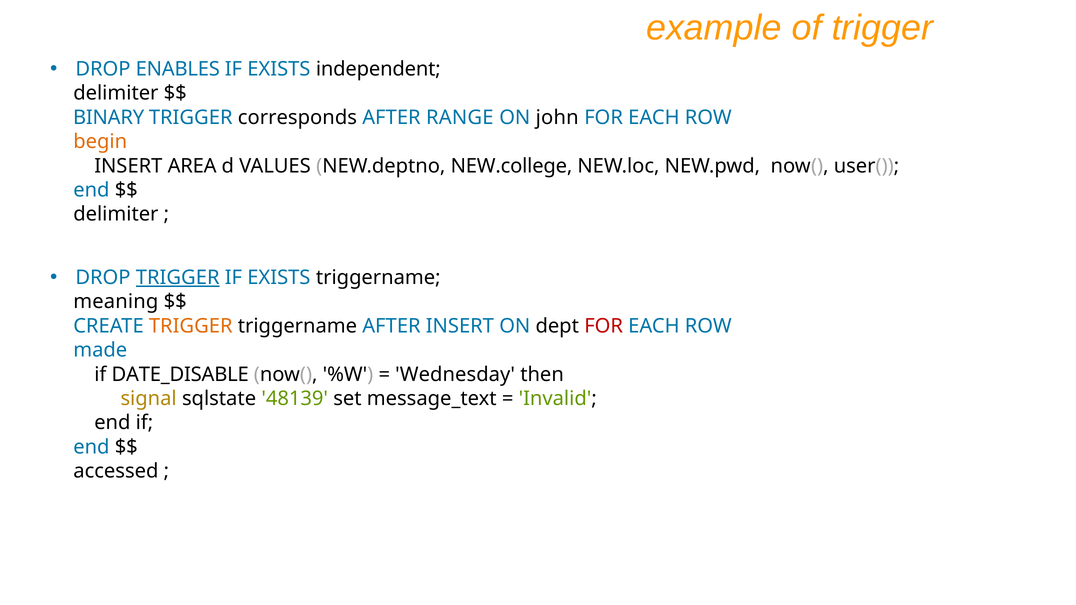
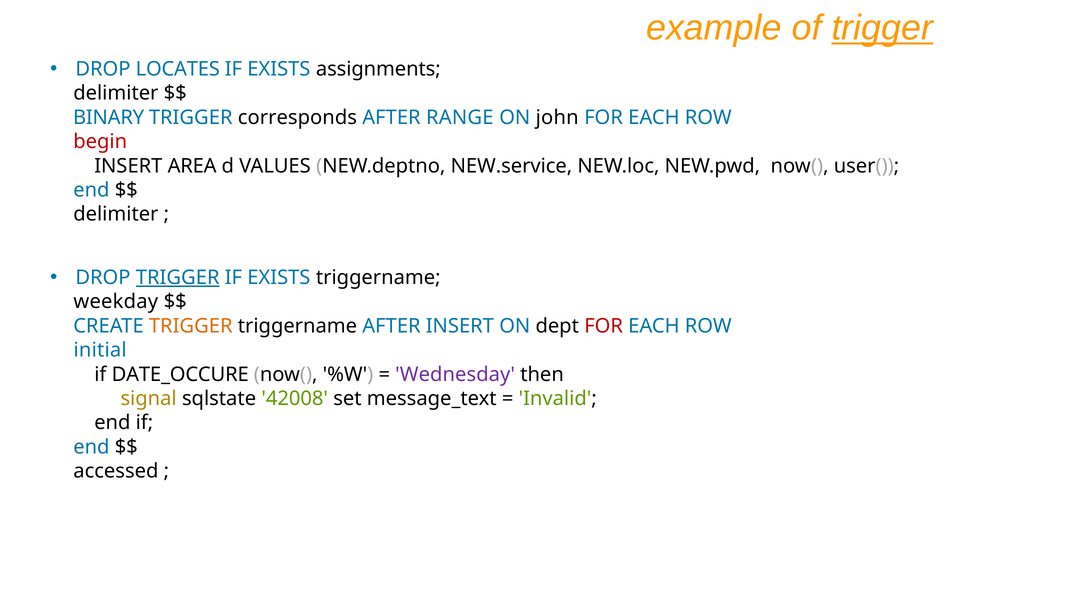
trigger at (882, 28) underline: none -> present
ENABLES: ENABLES -> LOCATES
independent: independent -> assignments
begin colour: orange -> red
NEW.college: NEW.college -> NEW.service
meaning: meaning -> weekday
made: made -> initial
DATE_DISABLE: DATE_DISABLE -> DATE_OCCURE
Wednesday colour: black -> purple
48139: 48139 -> 42008
